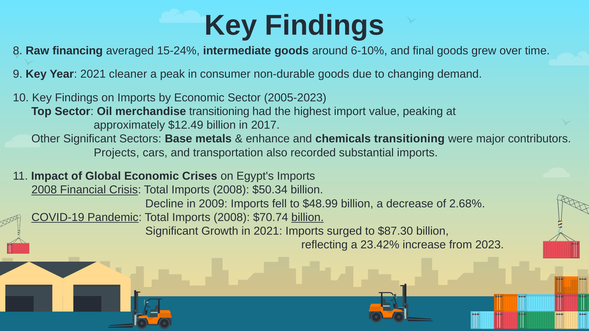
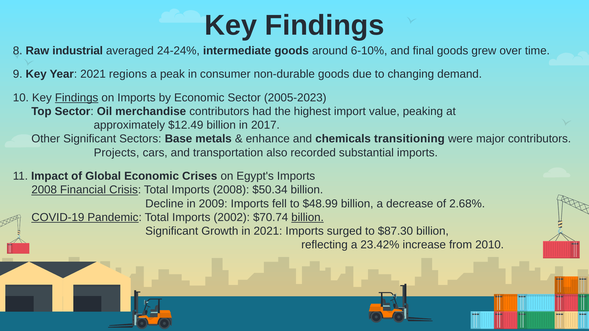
financing: financing -> industrial
15-24%: 15-24% -> 24-24%
cleaner: cleaner -> regions
Findings at (77, 98) underline: none -> present
merchandise transitioning: transitioning -> contributors
Pandemic Total Imports 2008: 2008 -> 2002
2023: 2023 -> 2010
